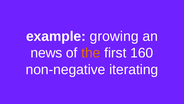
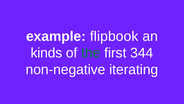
growing: growing -> flipbook
news: news -> kinds
the colour: orange -> green
160: 160 -> 344
